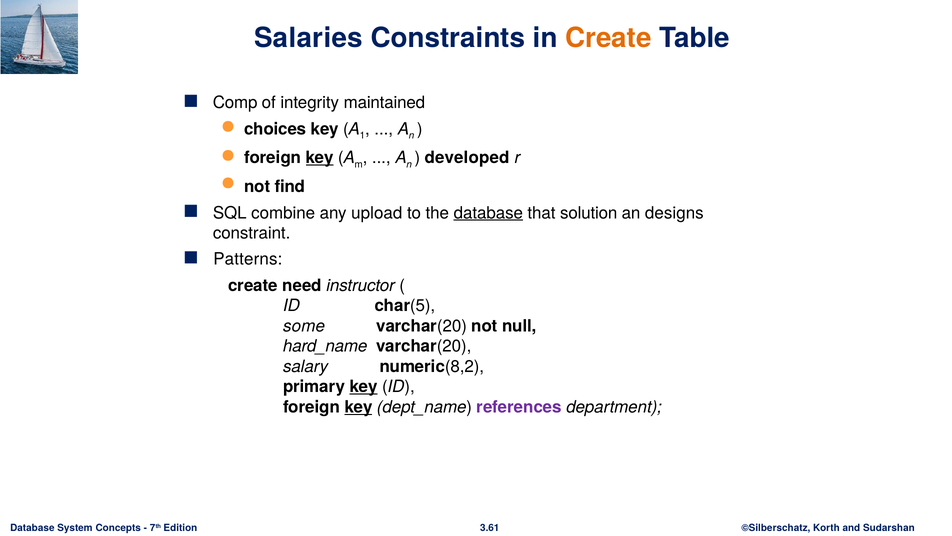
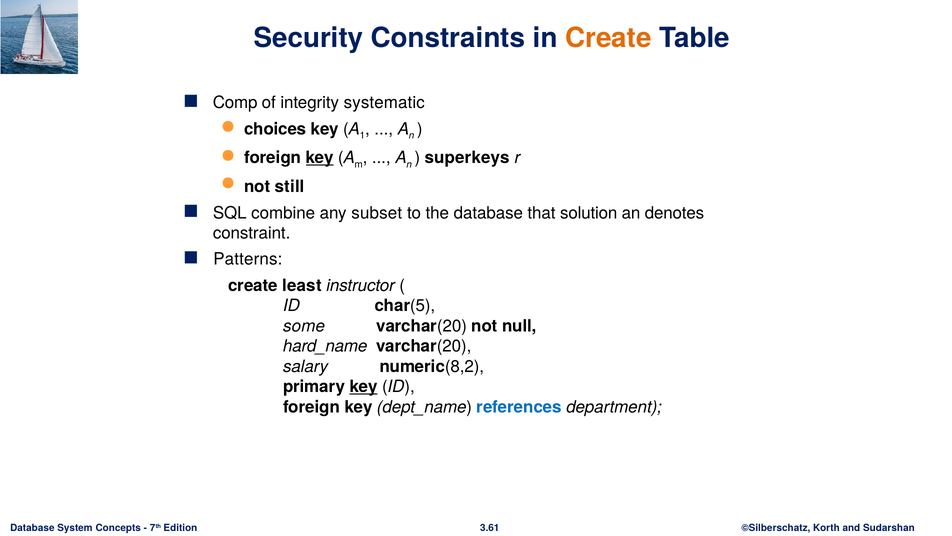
Salaries: Salaries -> Security
maintained: maintained -> systematic
developed: developed -> superkeys
find: find -> still
upload: upload -> subset
database at (488, 213) underline: present -> none
designs: designs -> denotes
need: need -> least
key at (358, 407) underline: present -> none
references colour: purple -> blue
